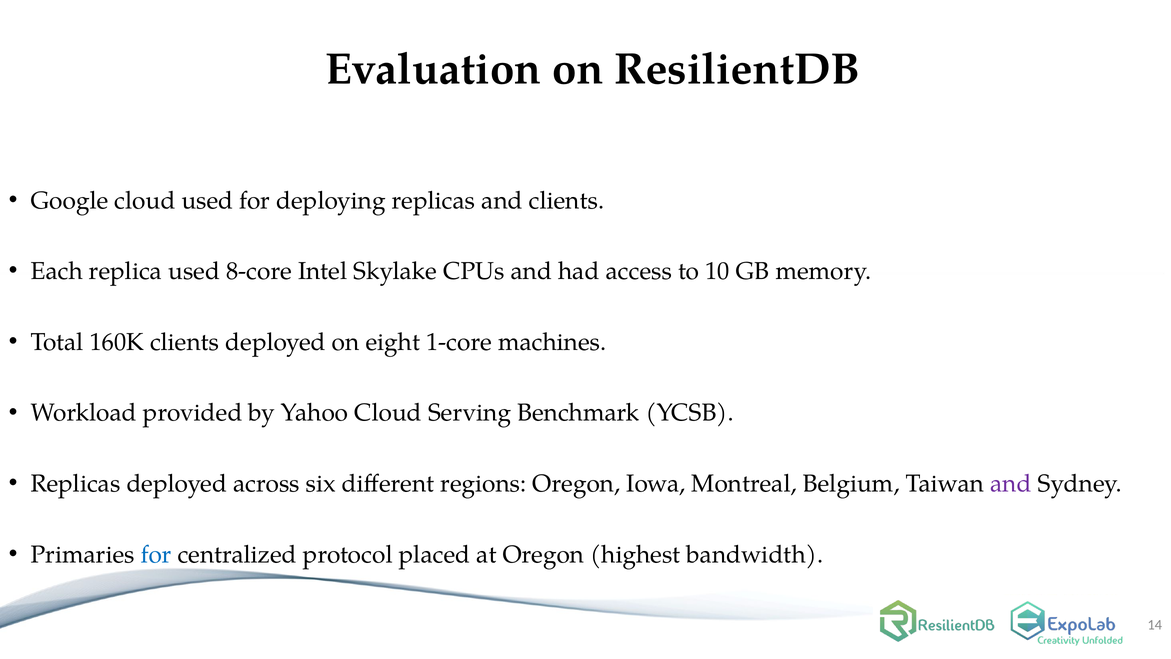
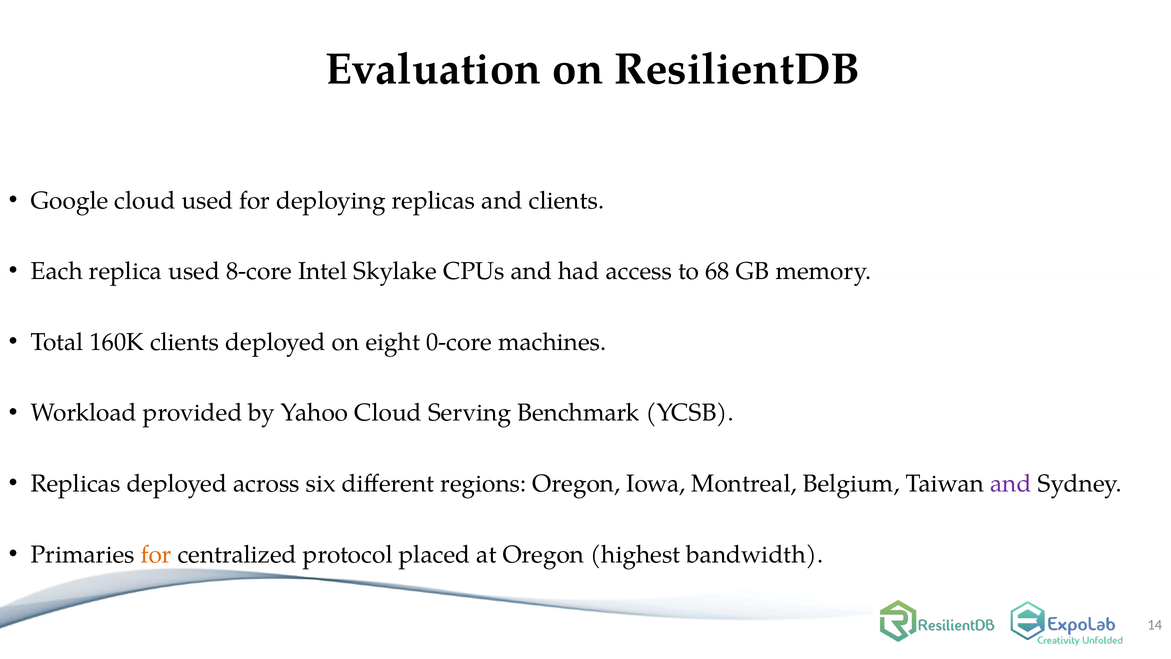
10: 10 -> 68
1-core: 1-core -> 0-core
for at (156, 554) colour: blue -> orange
